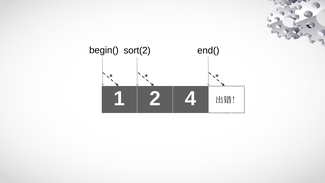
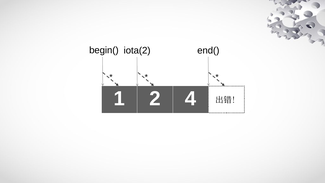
sort(2: sort(2 -> iota(2
